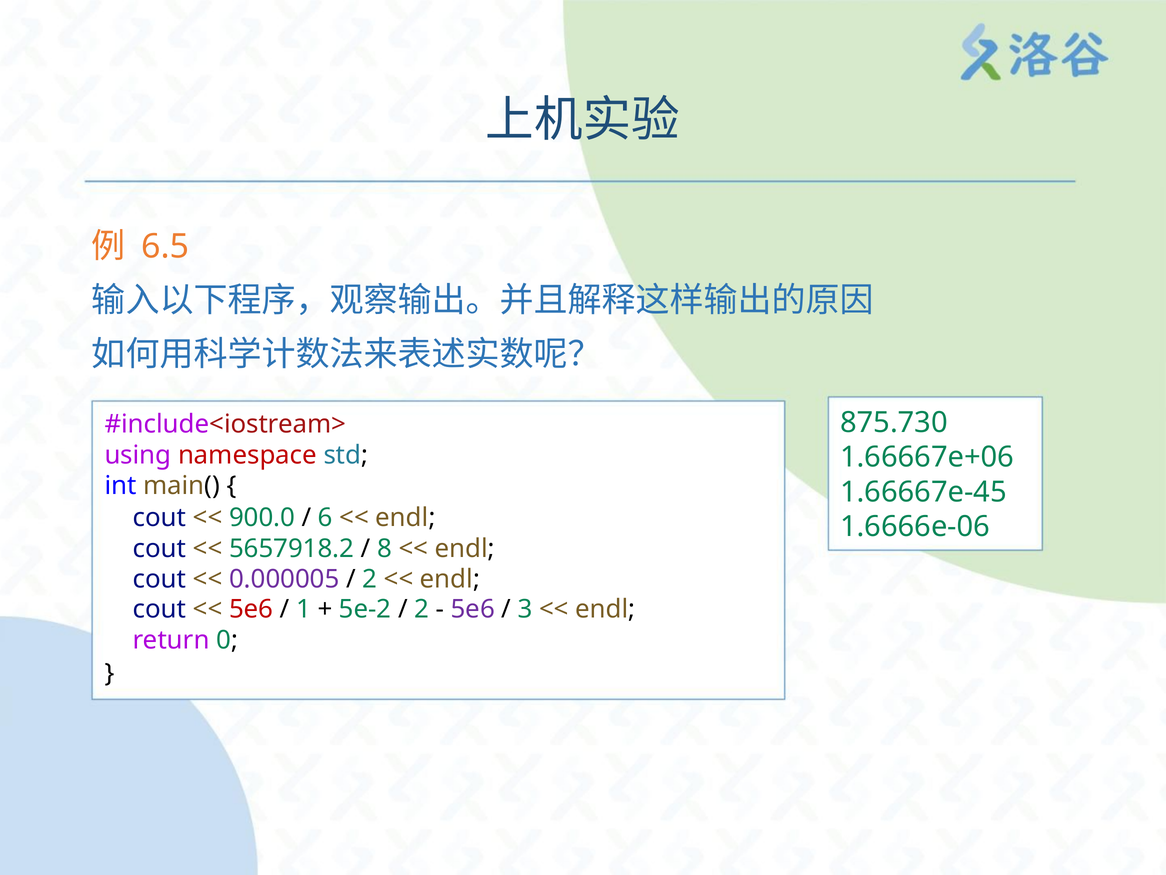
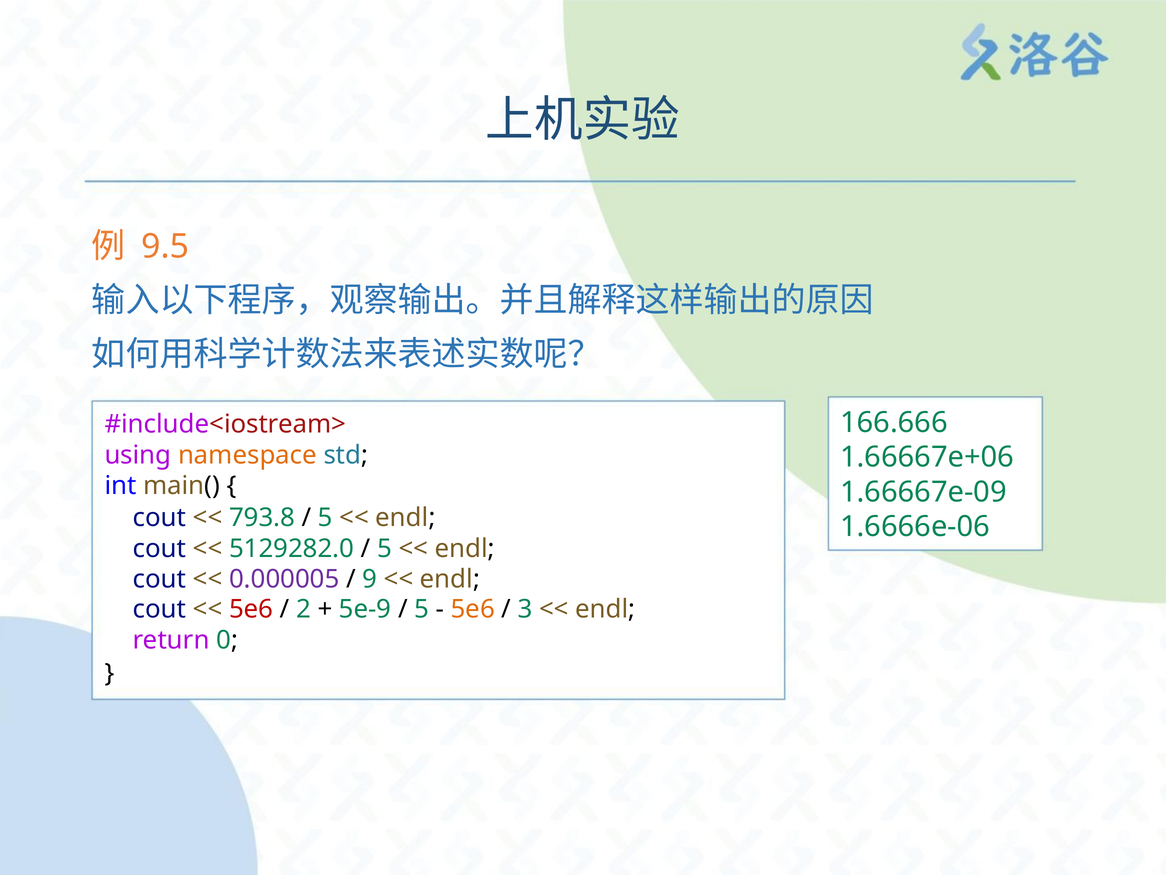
6.5: 6.5 -> 9.5
875.730: 875.730 -> 166.666
namespace colour: red -> orange
1.66667e-45: 1.66667e-45 -> 1.66667e-09
900.0: 900.0 -> 793.8
6 at (325, 517): 6 -> 5
5657918.2: 5657918.2 -> 5129282.0
8 at (385, 548): 8 -> 5
2 at (370, 579): 2 -> 9
1: 1 -> 2
5e-2: 5e-2 -> 5e-9
2 at (422, 609): 2 -> 5
5e6 at (473, 609) colour: purple -> orange
